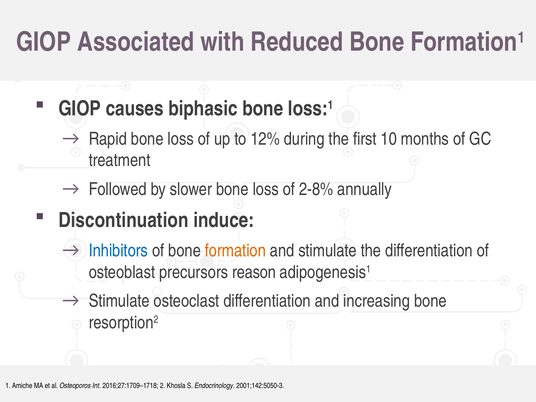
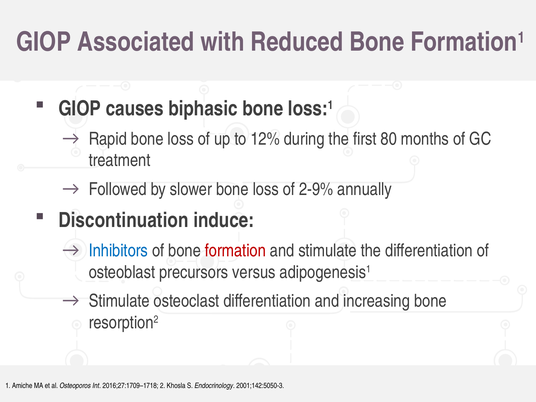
10: 10 -> 80
2-8%: 2-8% -> 2-9%
formation colour: orange -> red
reason: reason -> versus
